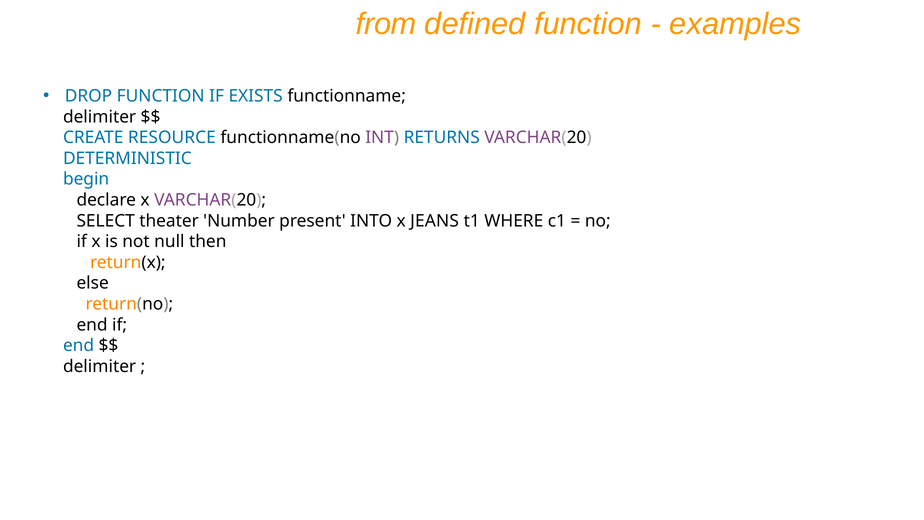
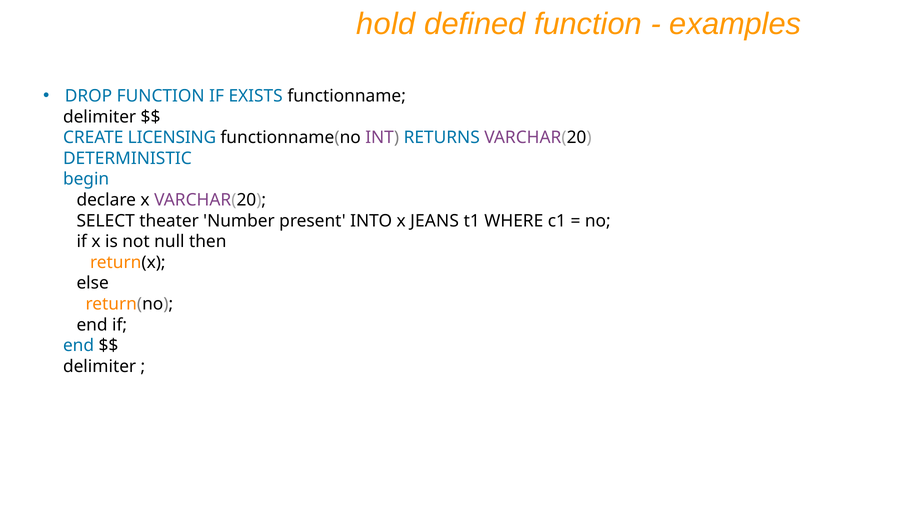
from: from -> hold
RESOURCE: RESOURCE -> LICENSING
